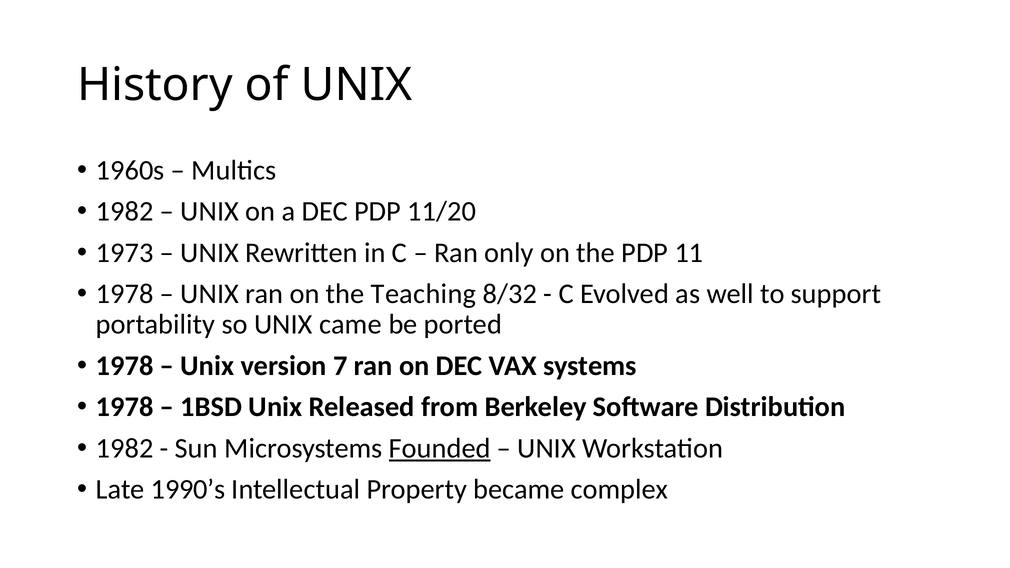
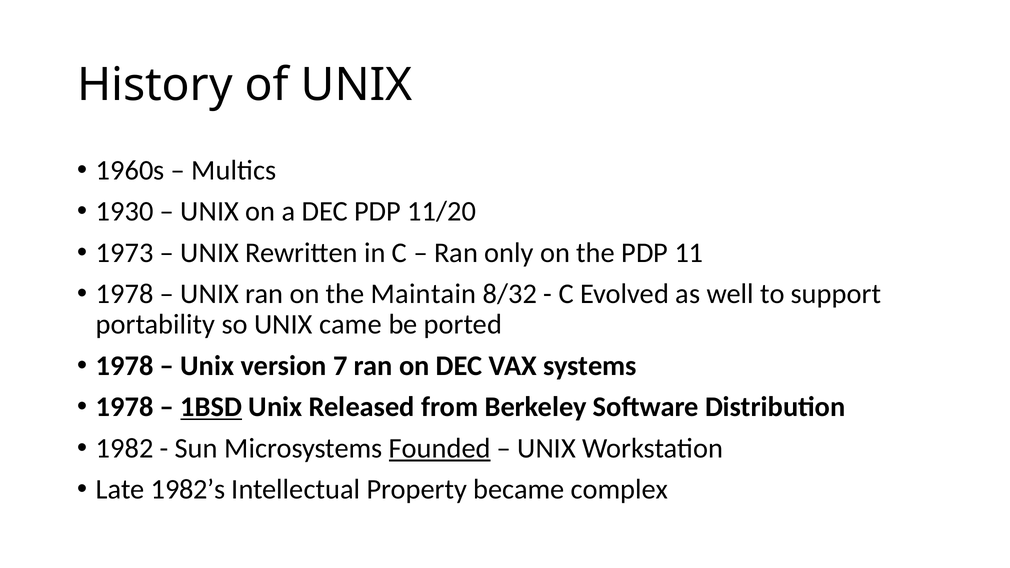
1982 at (125, 211): 1982 -> 1930
Teaching: Teaching -> Maintain
1BSD underline: none -> present
1990’s: 1990’s -> 1982’s
